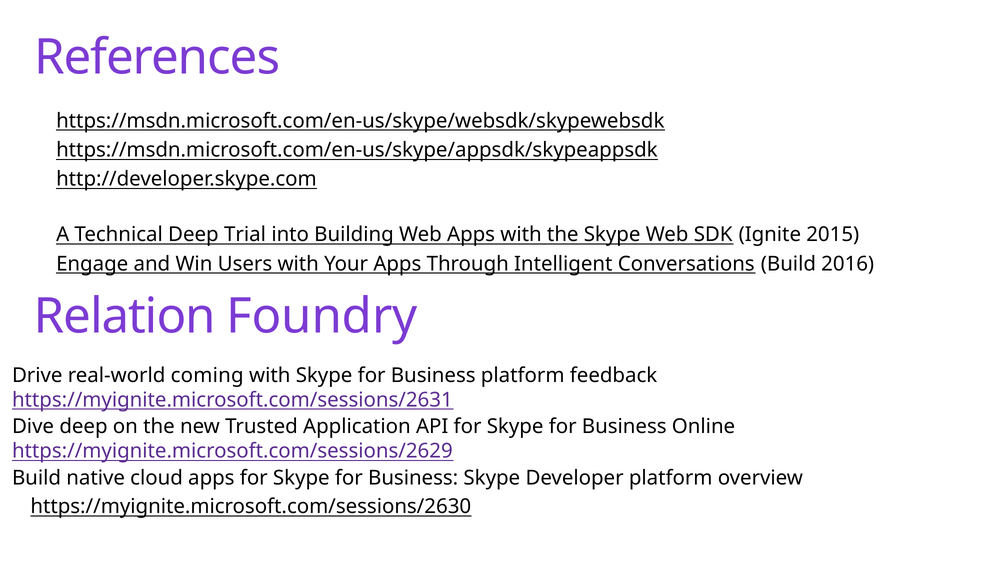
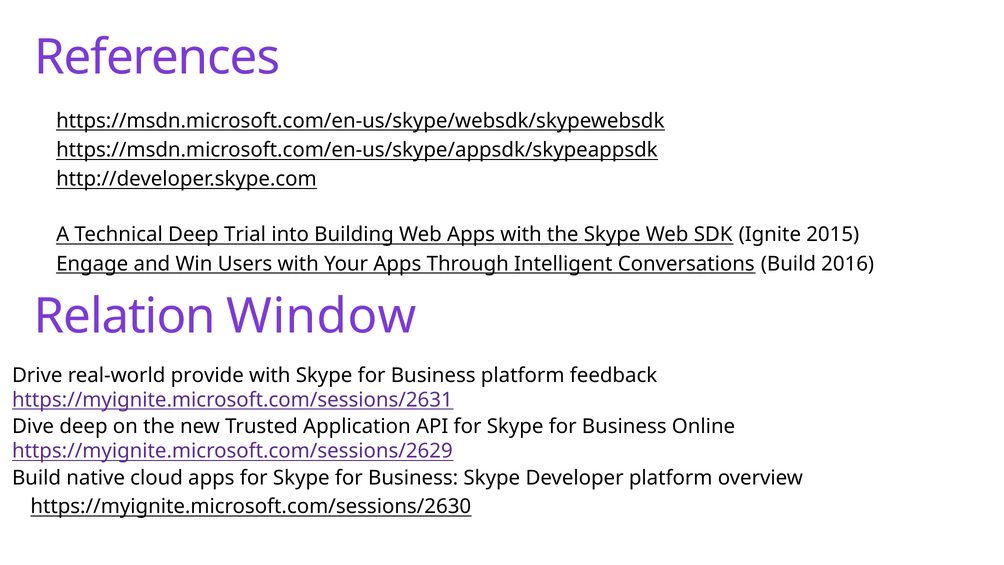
Foundry: Foundry -> Window
coming: coming -> provide
